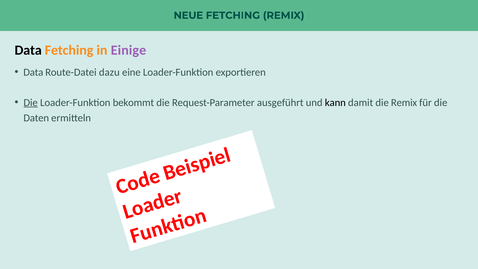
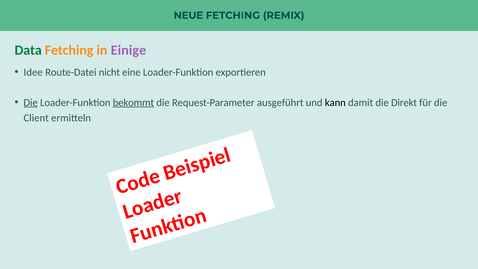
Data at (28, 50) colour: black -> green
Data at (33, 72): Data -> Idee
dazu: dazu -> nicht
bekommt underline: none -> present
die Remix: Remix -> Direkt
Daten: Daten -> Client
